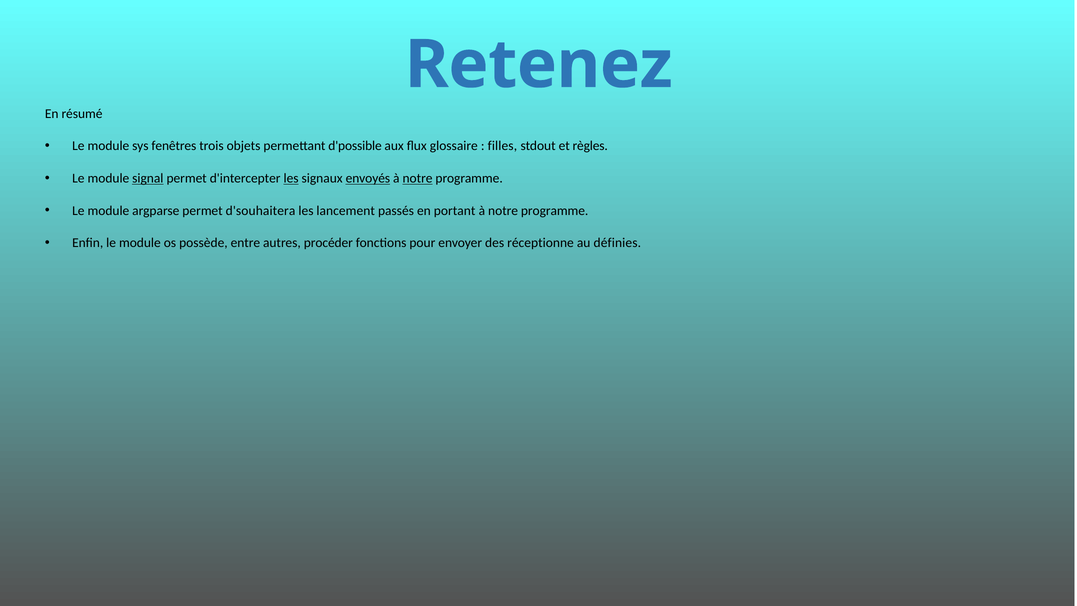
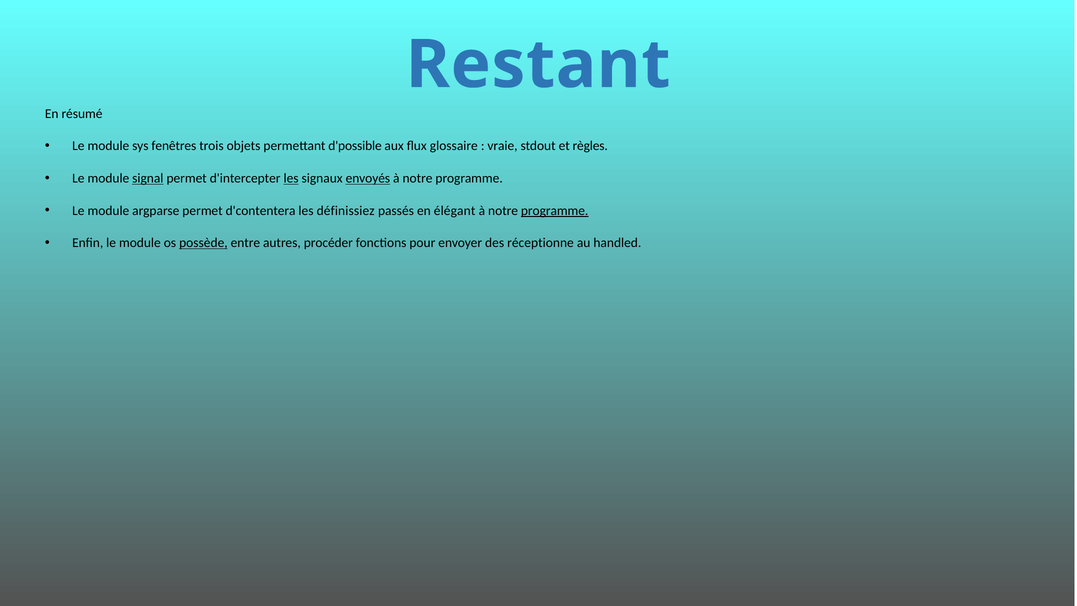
Retenez: Retenez -> Restant
filles: filles -> vraie
notre at (418, 178) underline: present -> none
d'souhaitera: d'souhaitera -> d'contentera
lancement: lancement -> définissiez
portant: portant -> élégant
programme at (555, 211) underline: none -> present
possède underline: none -> present
définies: définies -> handled
